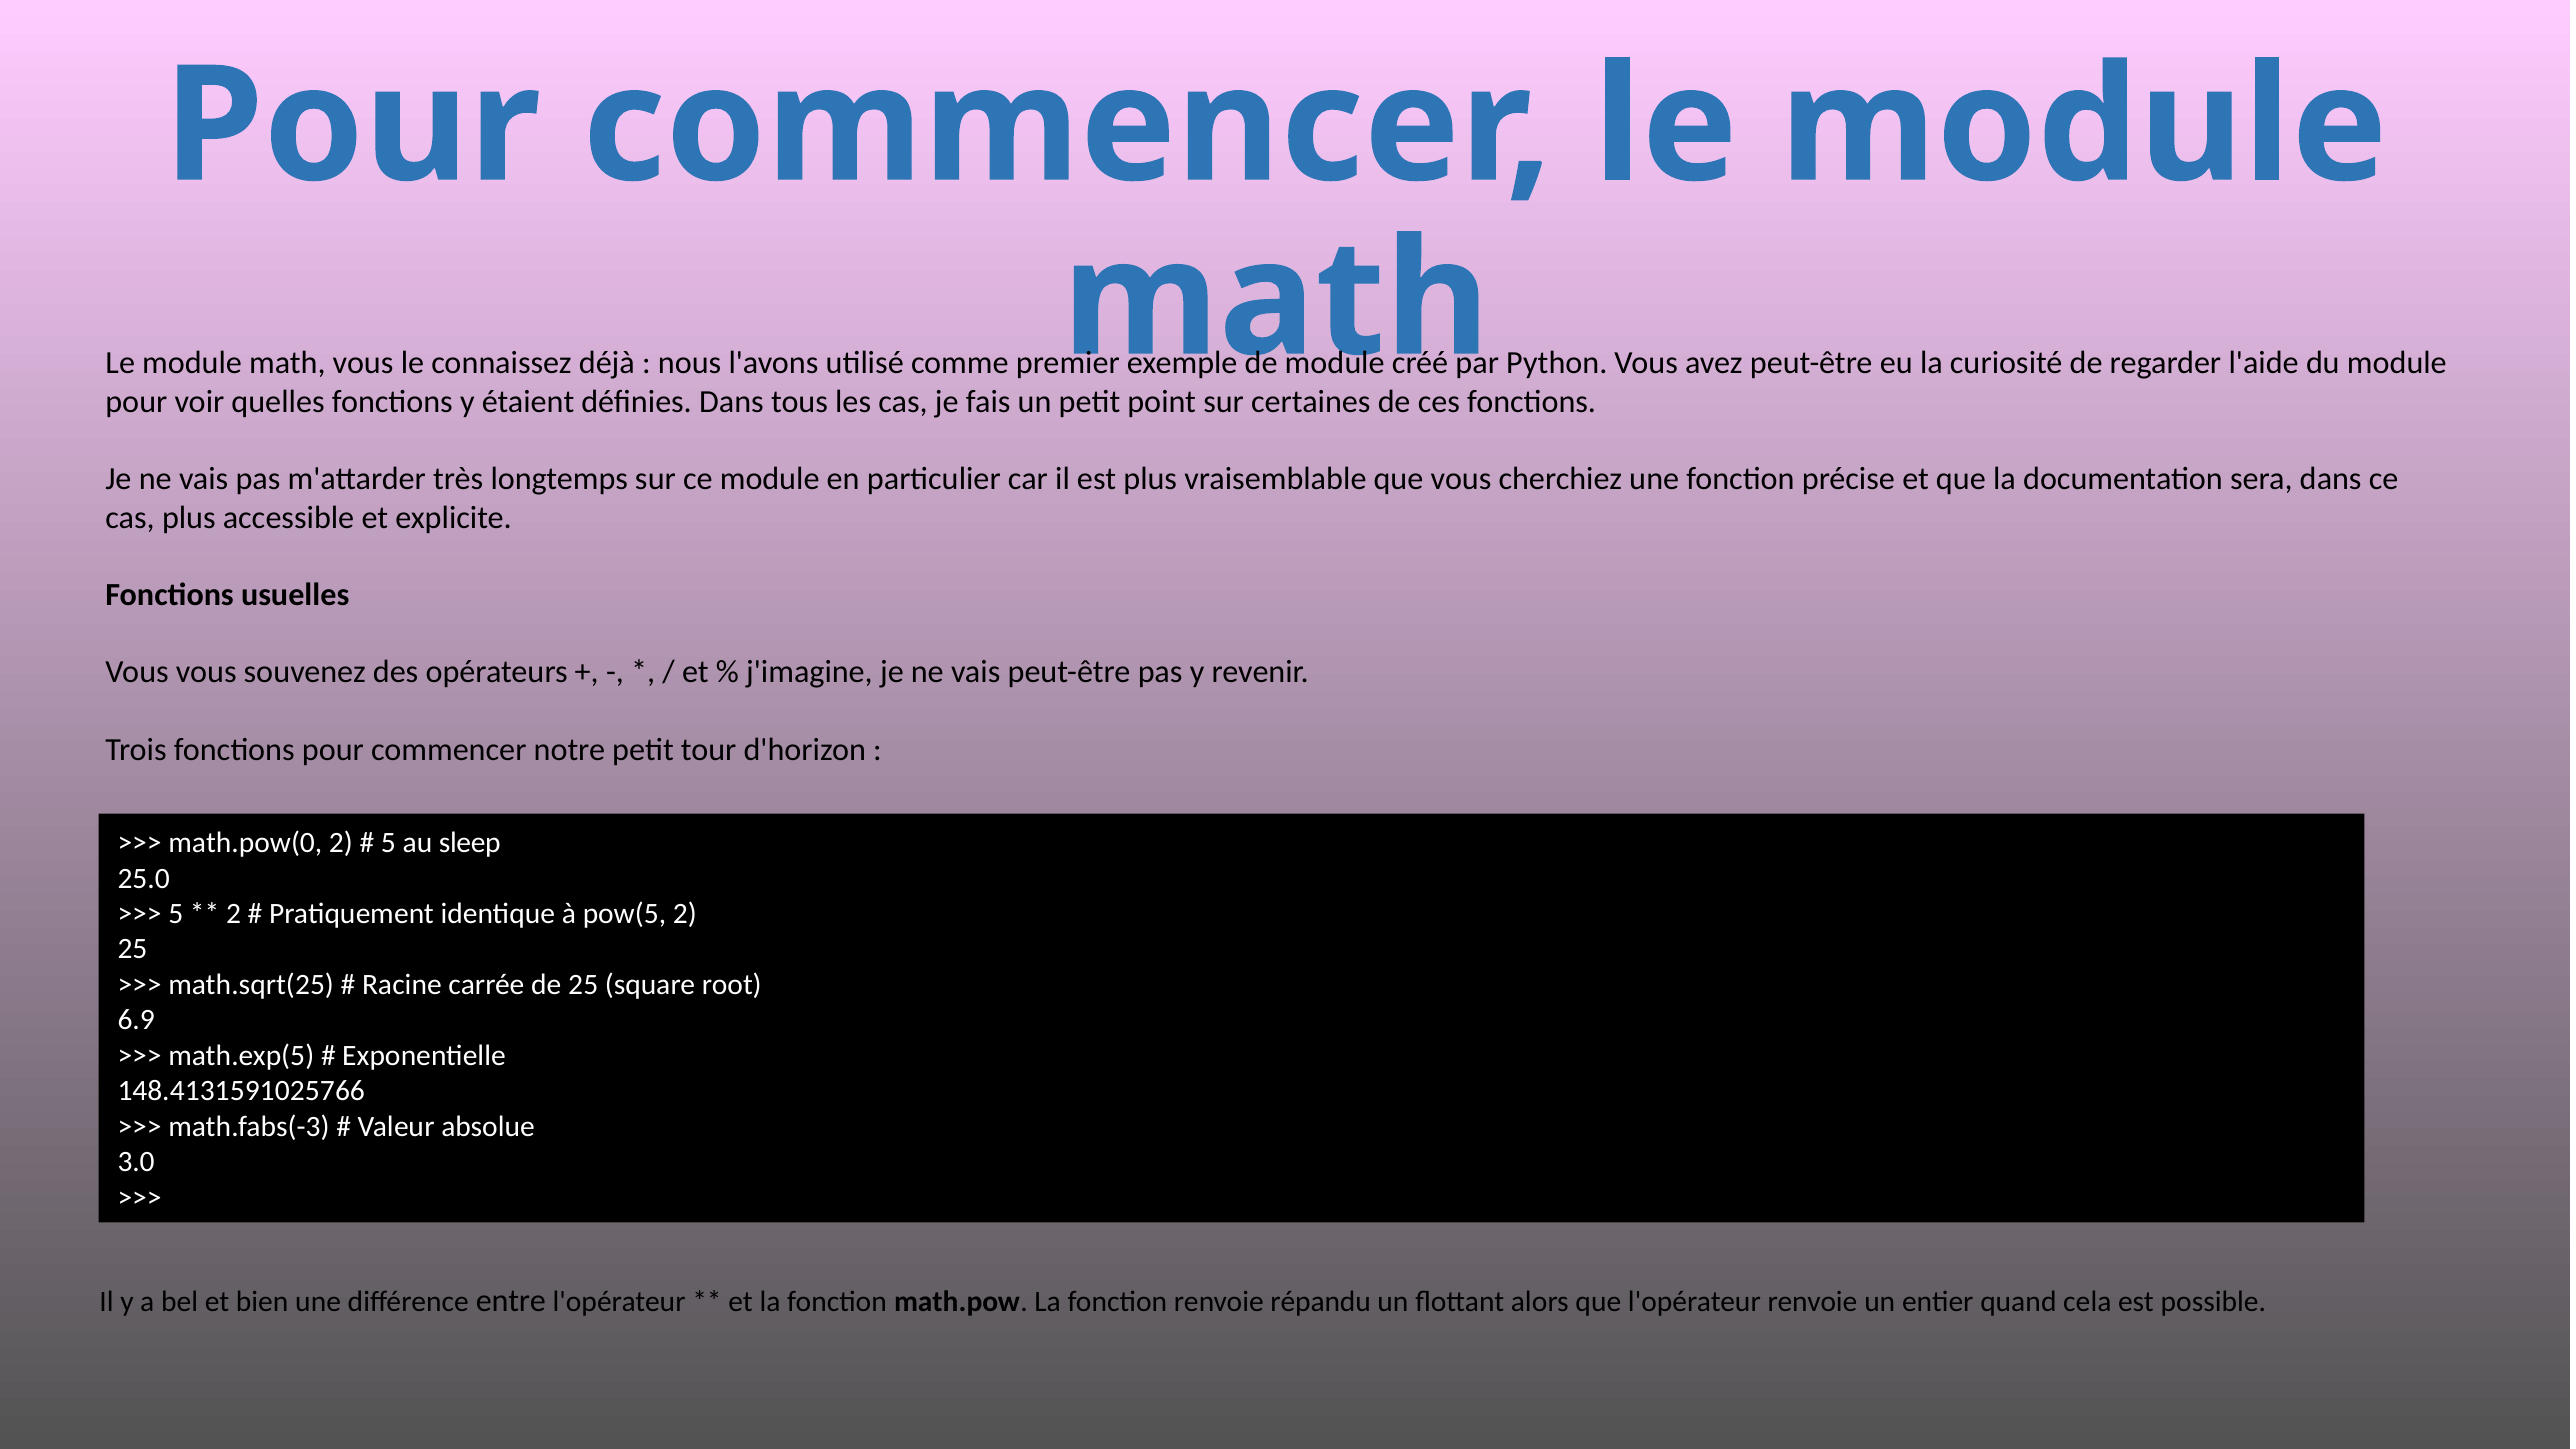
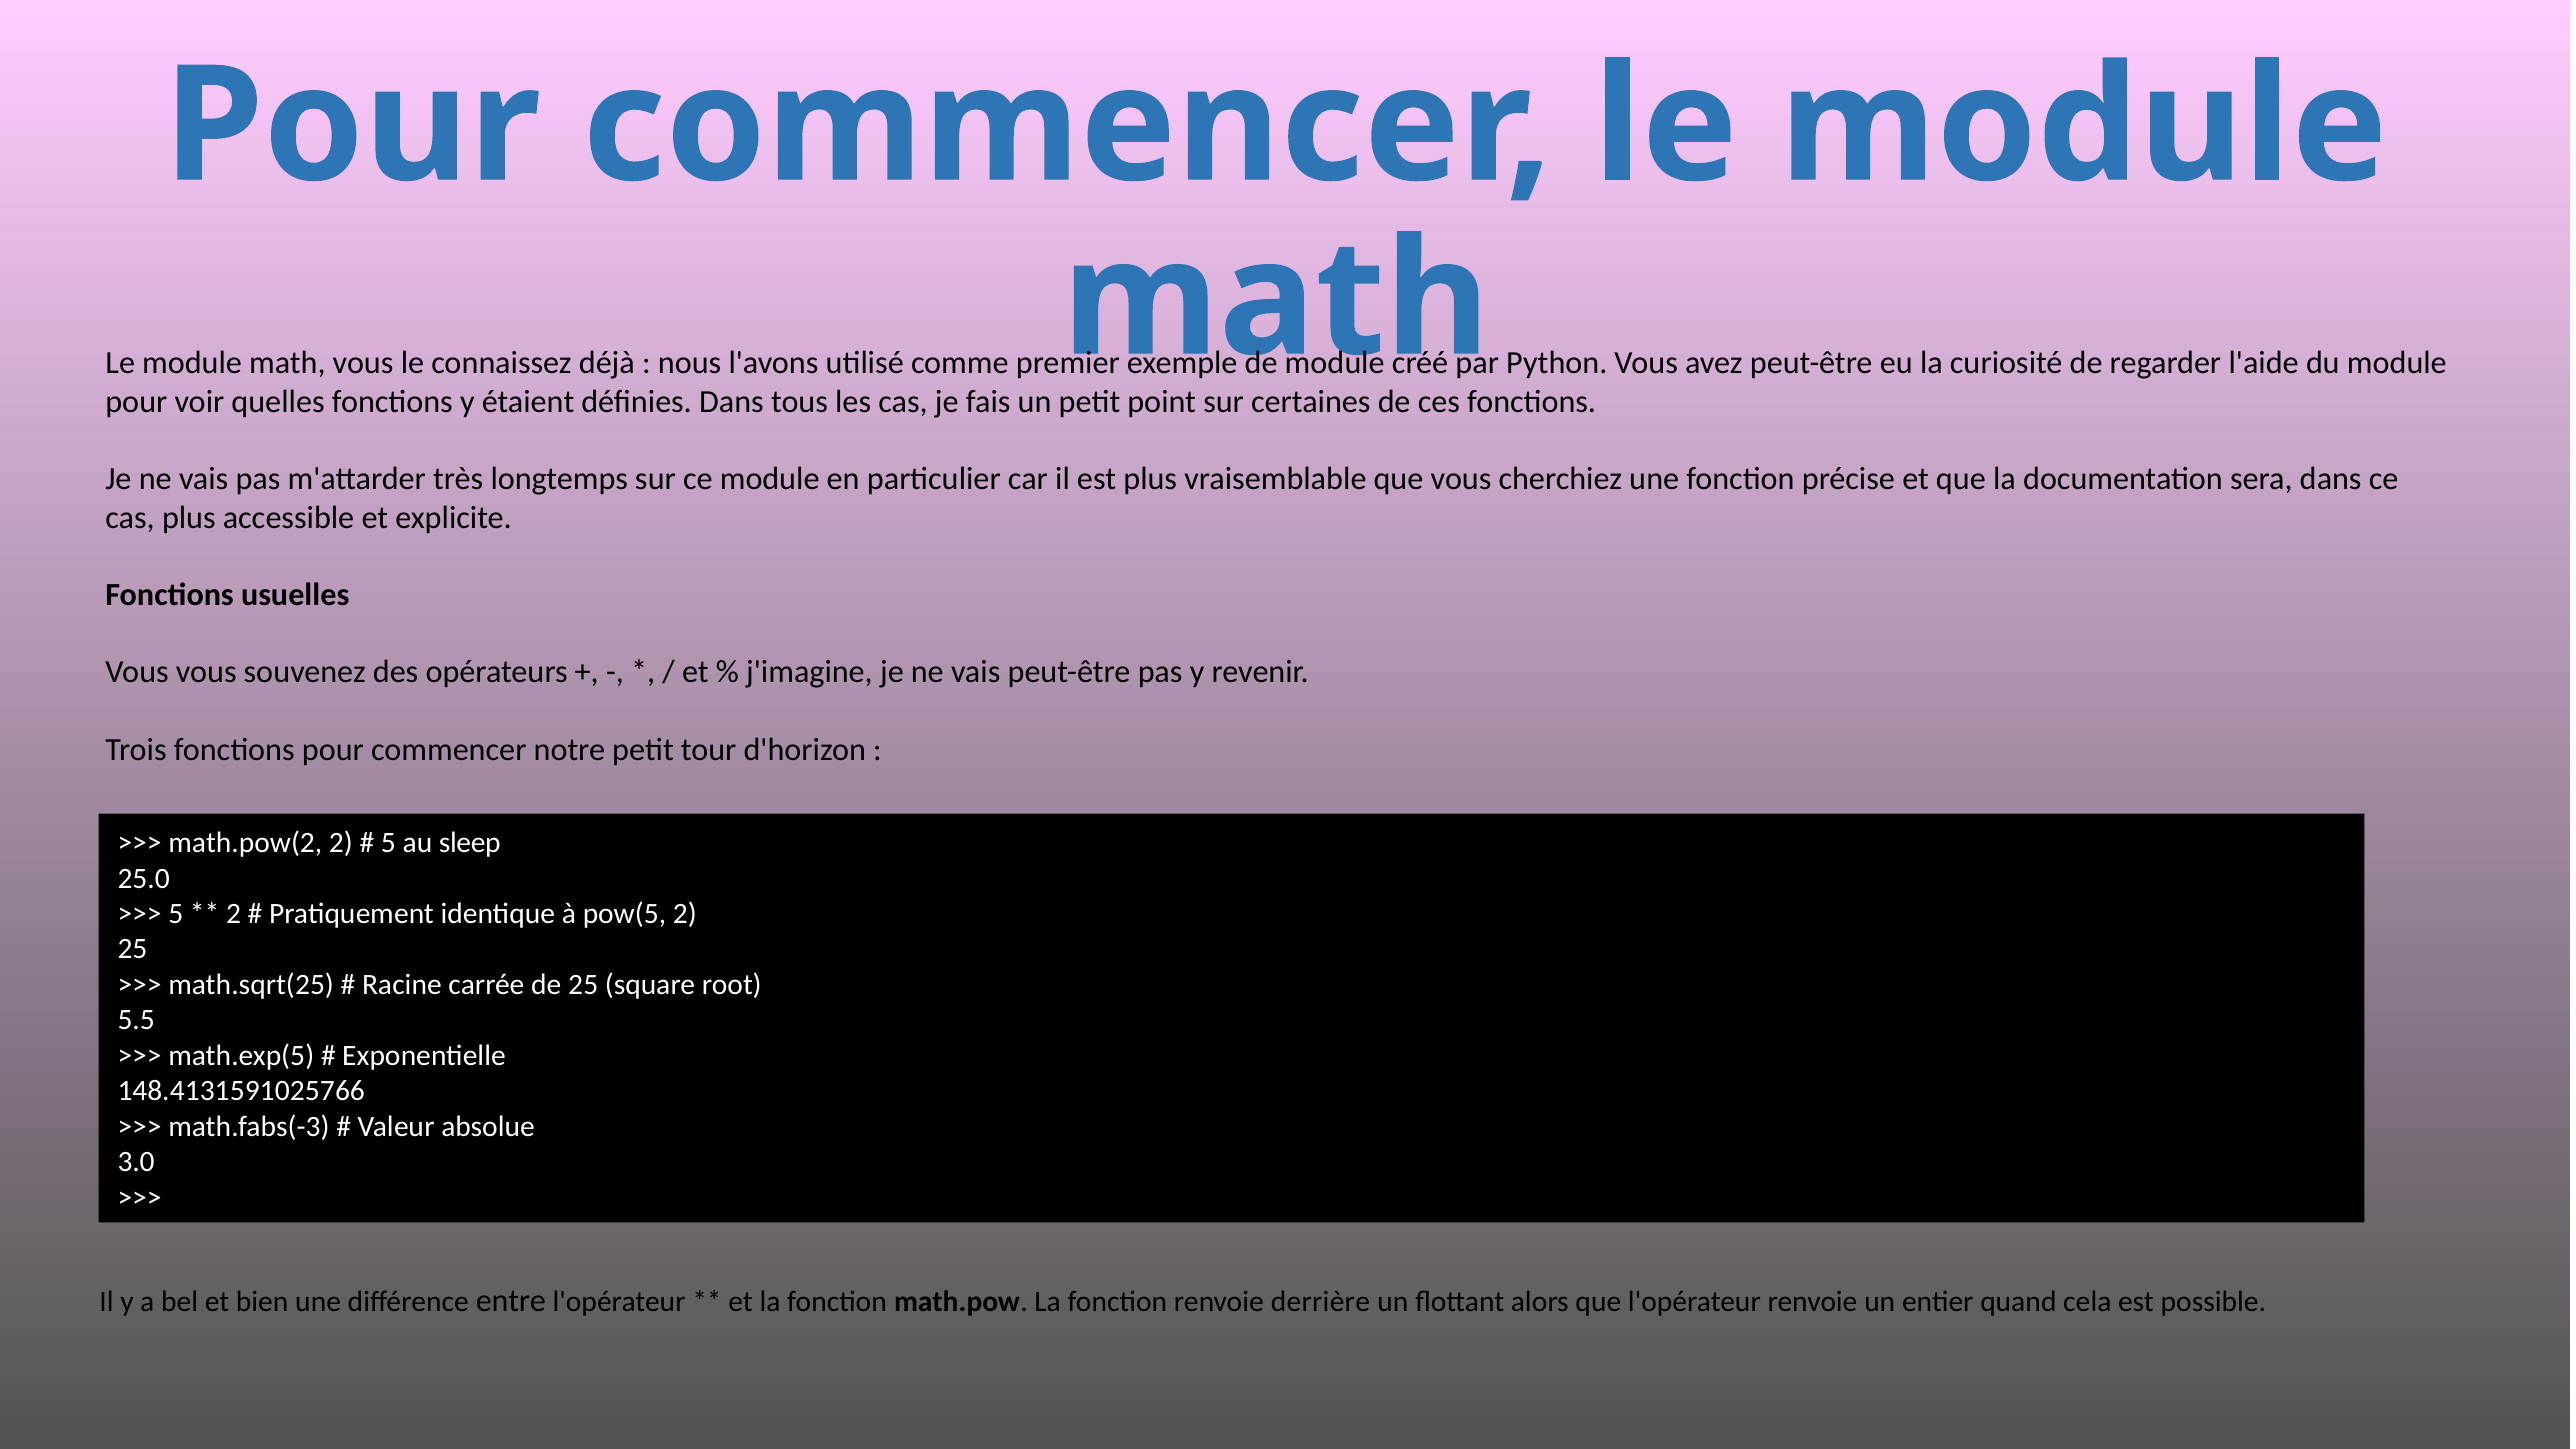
math.pow(0: math.pow(0 -> math.pow(2
6.9: 6.9 -> 5.5
répandu: répandu -> derrière
